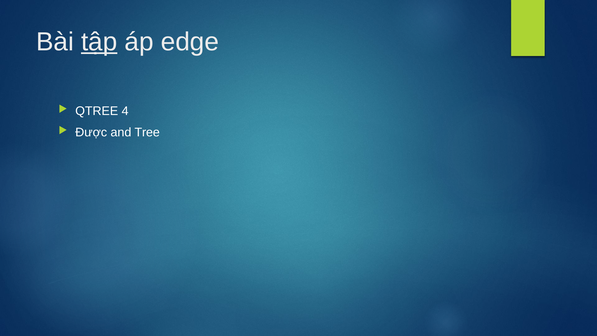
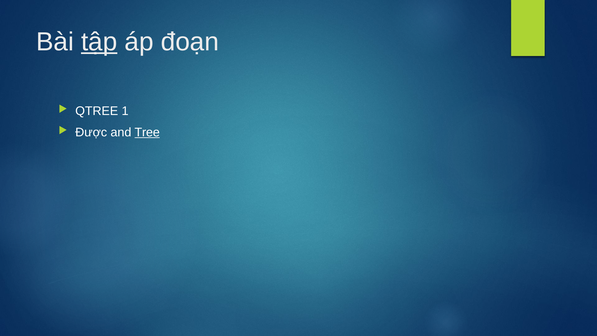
edge: edge -> đoạn
4: 4 -> 1
Tree underline: none -> present
